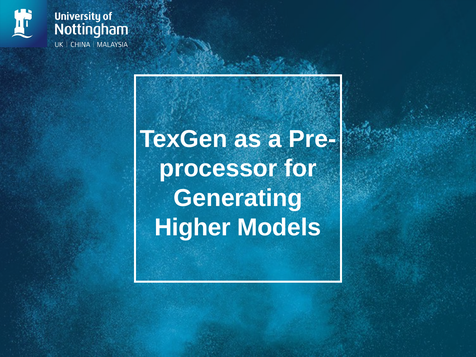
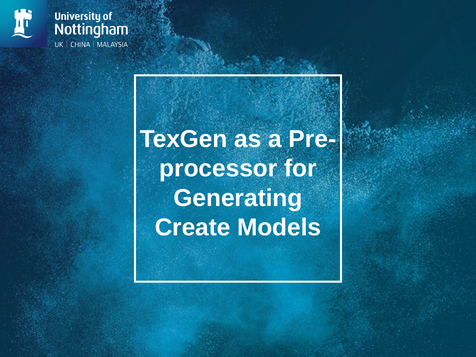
Higher: Higher -> Create
